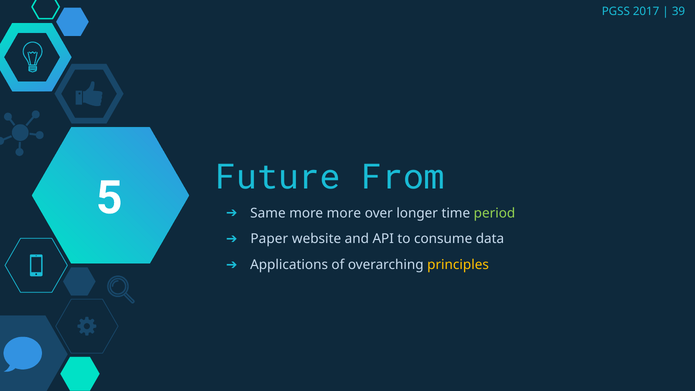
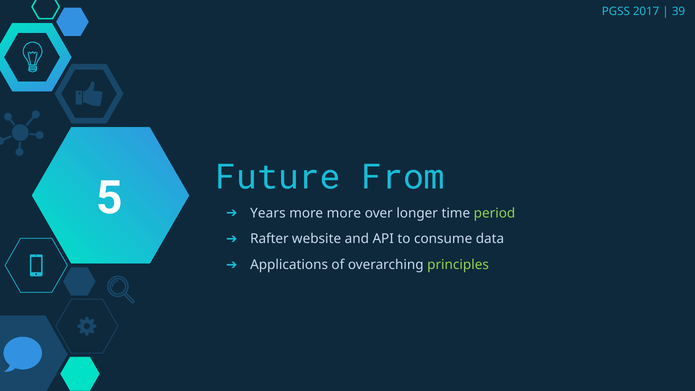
Same: Same -> Years
Paper: Paper -> Rafter
principles colour: yellow -> light green
